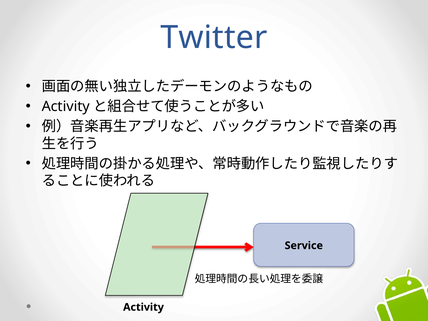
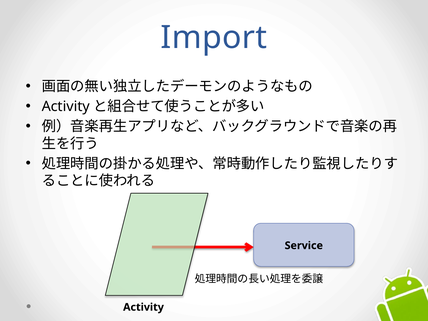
Twitter: Twitter -> Import
